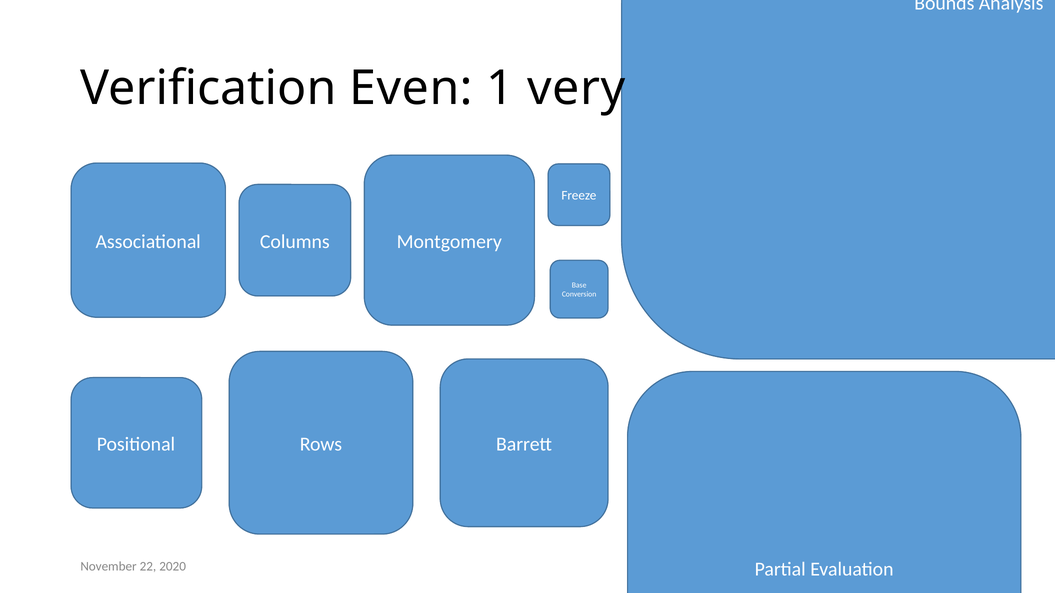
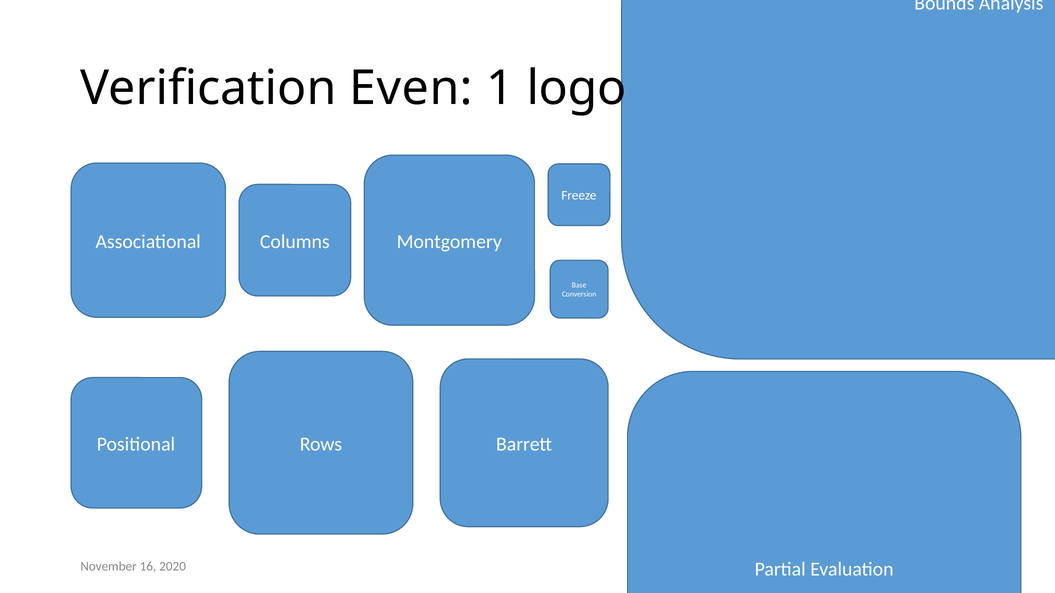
very: very -> logo
November 22: 22 -> 16
